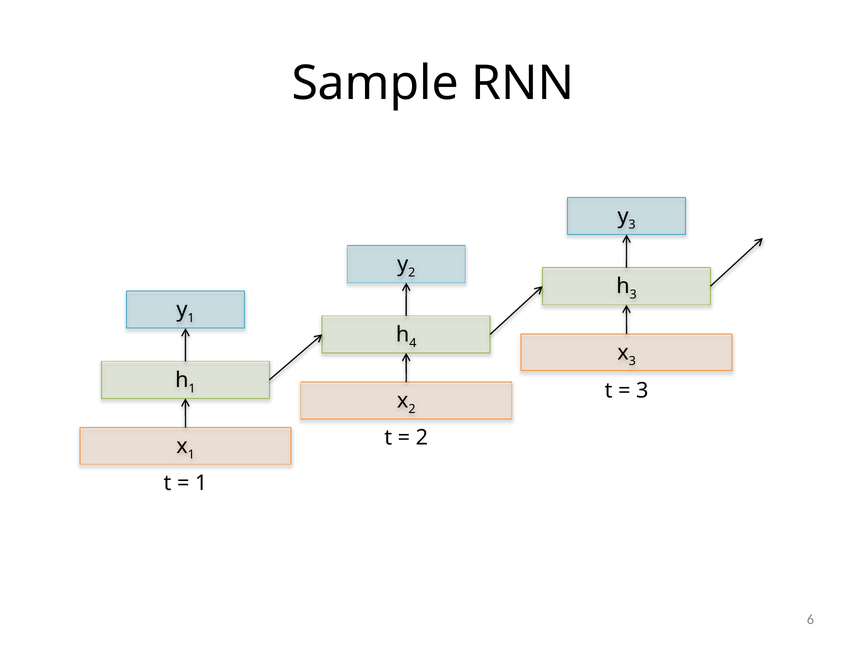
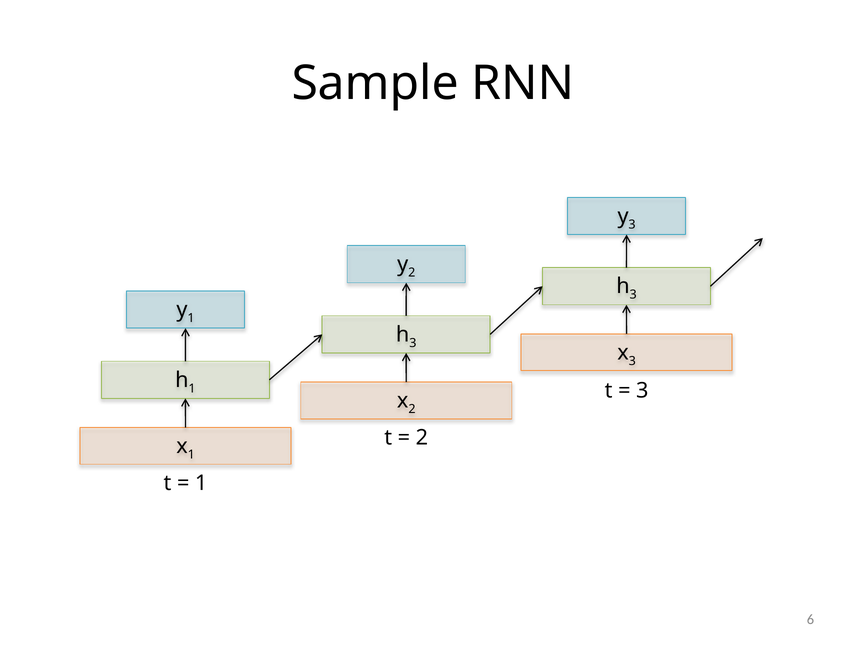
4 at (413, 343): 4 -> 3
